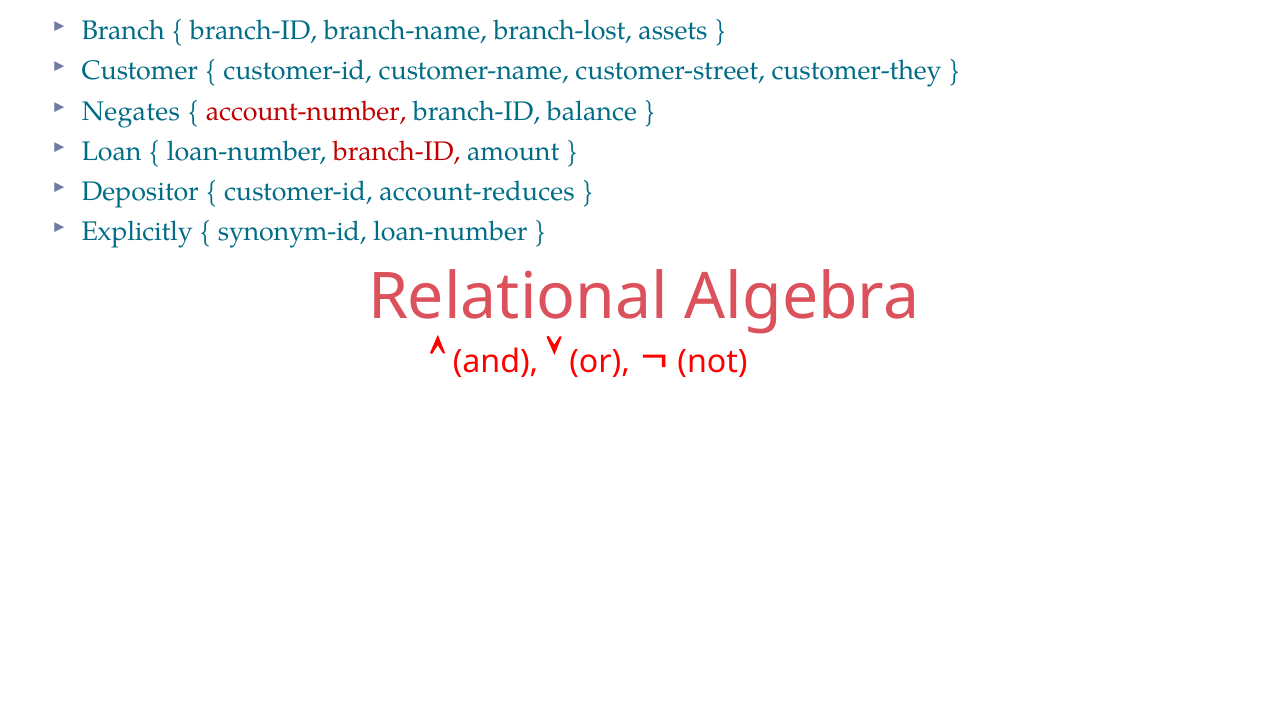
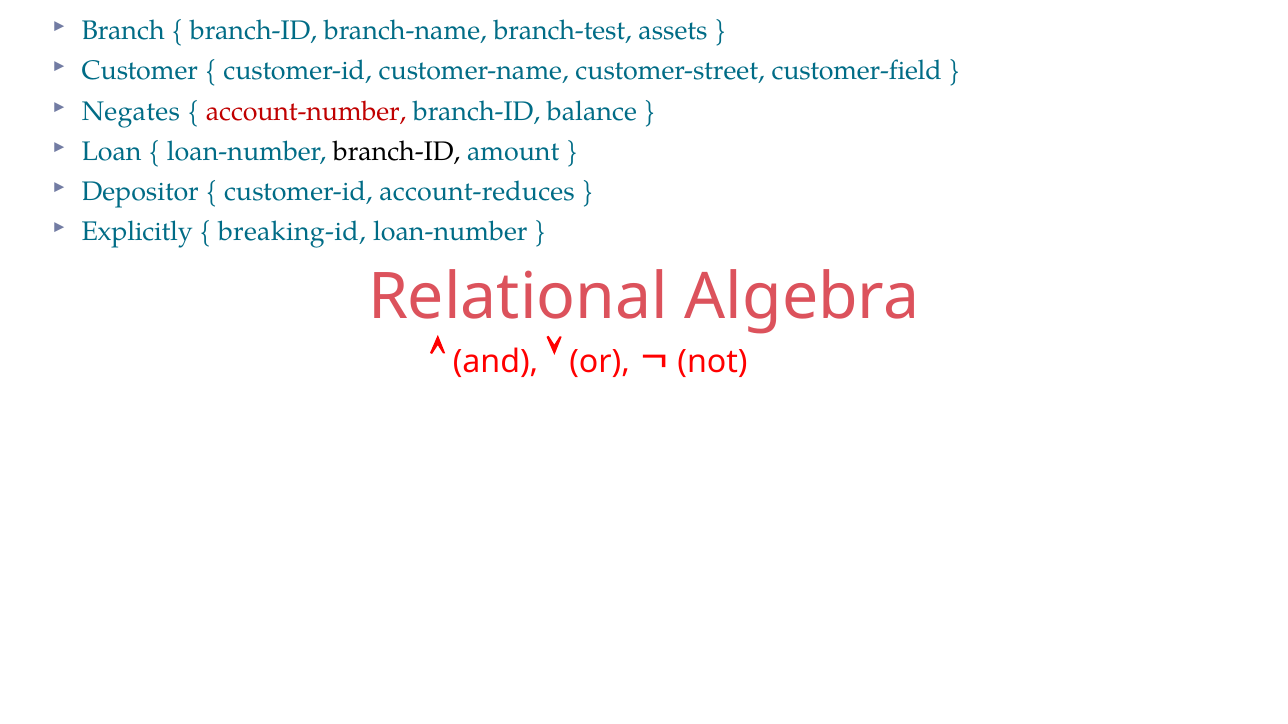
branch-lost: branch-lost -> branch-test
customer-they: customer-they -> customer-field
branch-ID at (397, 152) colour: red -> black
synonym-id: synonym-id -> breaking-id
